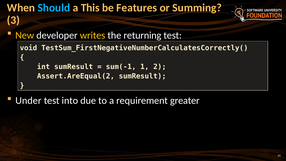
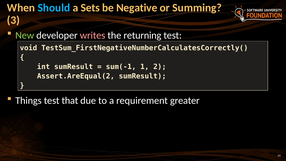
This: This -> Sets
Features: Features -> Negative
New colour: yellow -> light green
writes colour: yellow -> pink
Under: Under -> Things
into: into -> that
